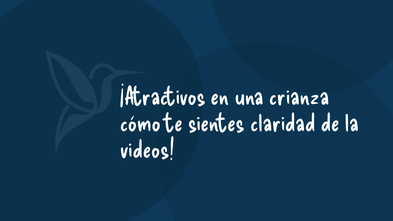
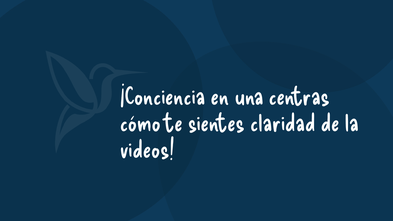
¡Atractivos: ¡Atractivos -> ¡Conciencia
crianza: crianza -> centras
